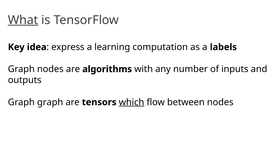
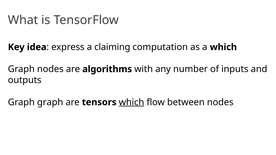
What underline: present -> none
learning: learning -> claiming
a labels: labels -> which
